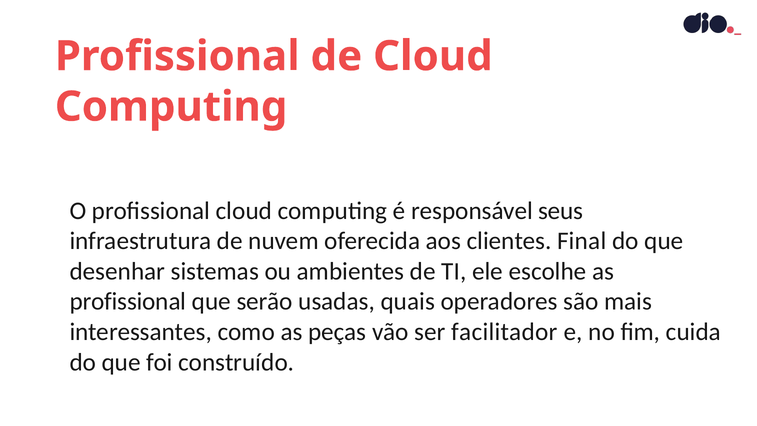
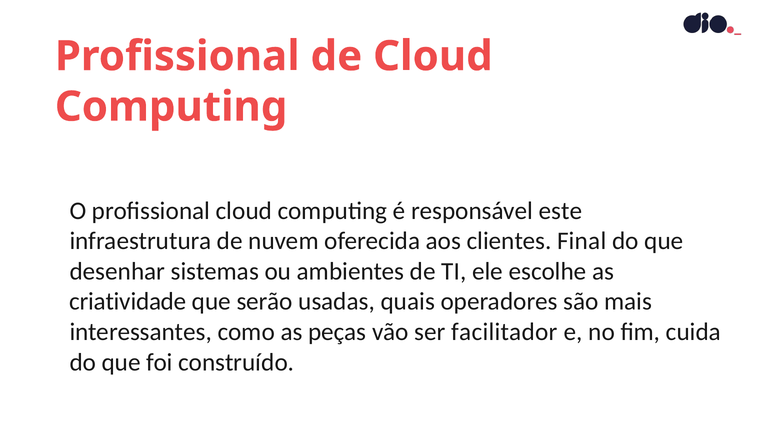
seus: seus -> este
profissional at (128, 302): profissional -> criatividade
